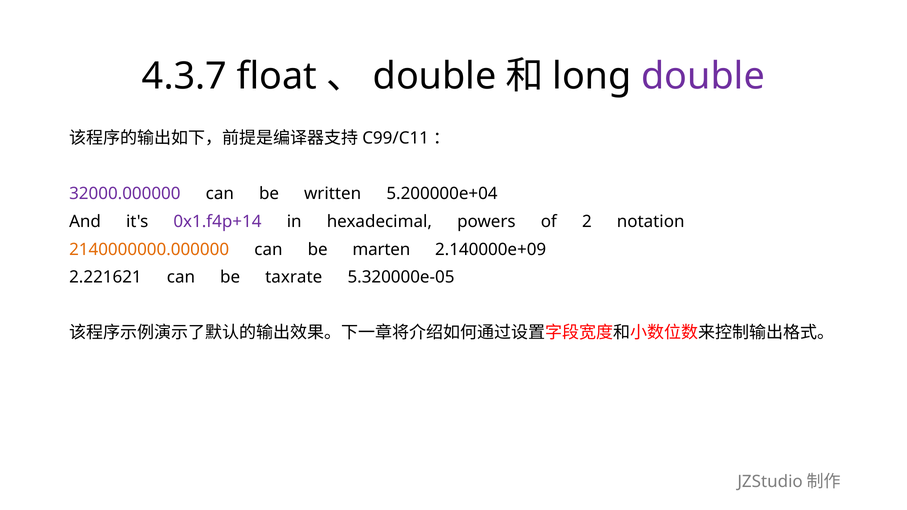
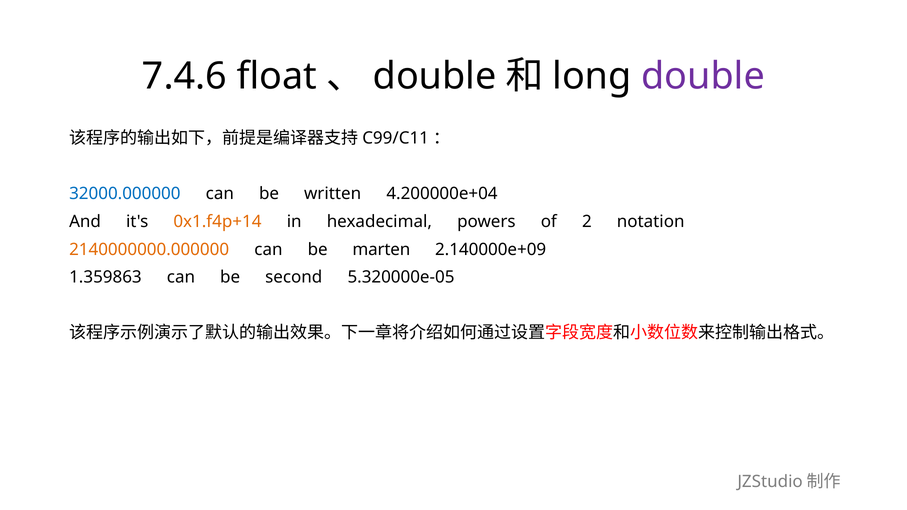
4.3.7: 4.3.7 -> 7.4.6
32000.000000 colour: purple -> blue
5.200000e+04: 5.200000e+04 -> 4.200000e+04
0x1.f4p+14 colour: purple -> orange
2.221621: 2.221621 -> 1.359863
taxrate: taxrate -> second
